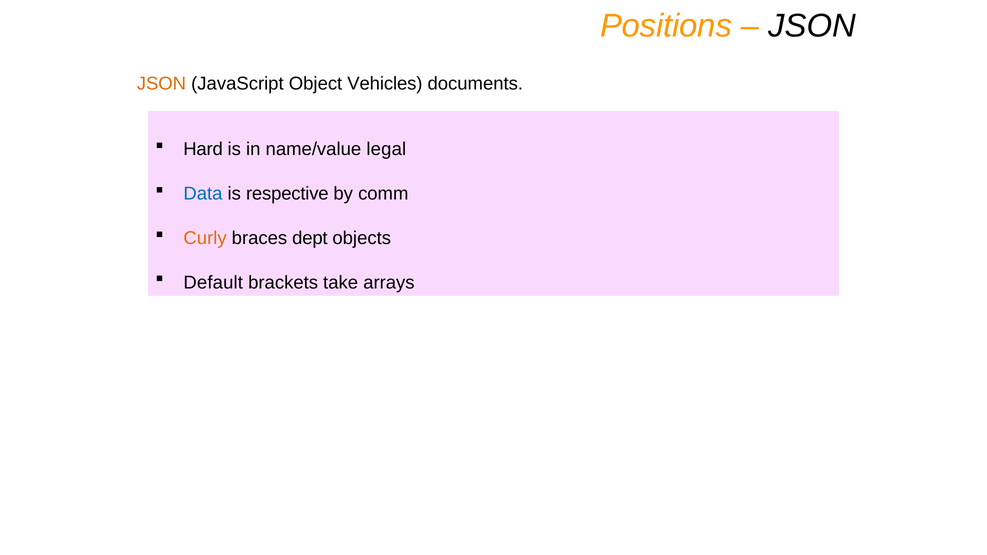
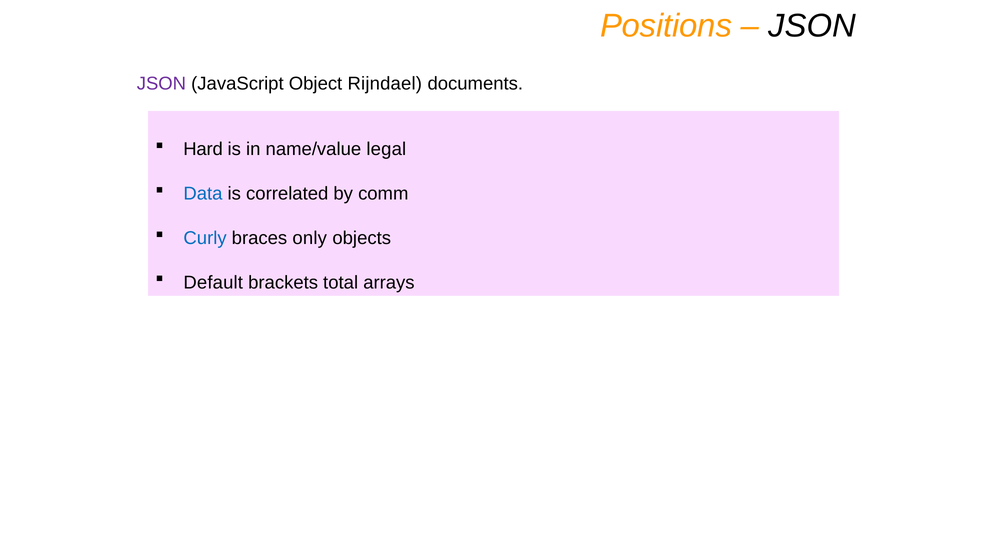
JSON at (161, 84) colour: orange -> purple
Vehicles: Vehicles -> Rijndael
respective: respective -> correlated
Curly colour: orange -> blue
dept: dept -> only
take: take -> total
